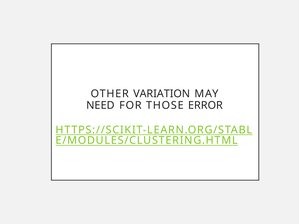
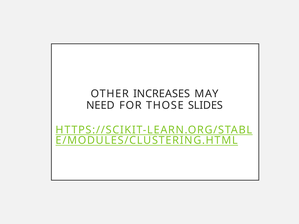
VARIATION: VARIATION -> INCREASES
ERROR: ERROR -> SLIDES
